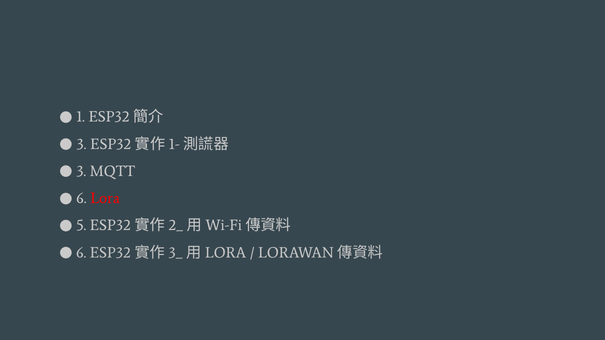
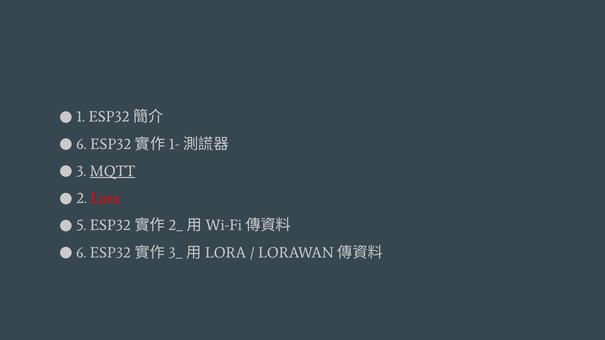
3 at (81, 144): 3 -> 6
MQTT underline: none -> present
6 at (81, 199): 6 -> 2
